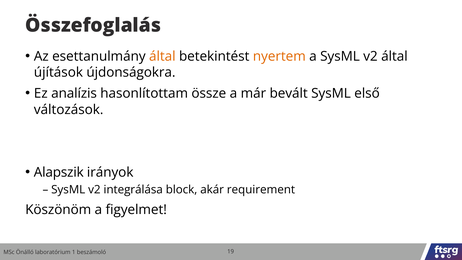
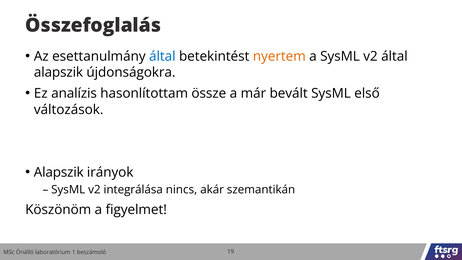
által at (162, 56) colour: orange -> blue
újítások at (58, 72): újítások -> alapszik
block: block -> nincs
requirement: requirement -> szemantikán
